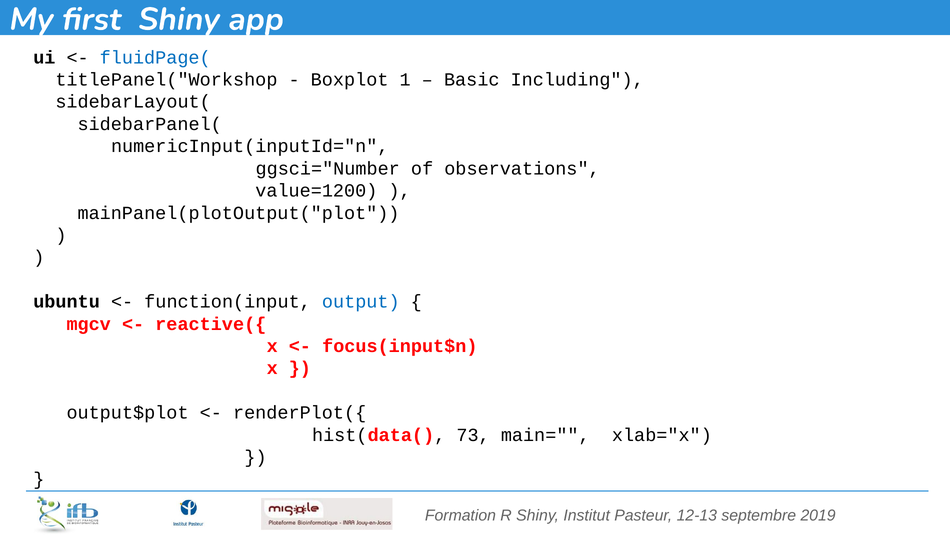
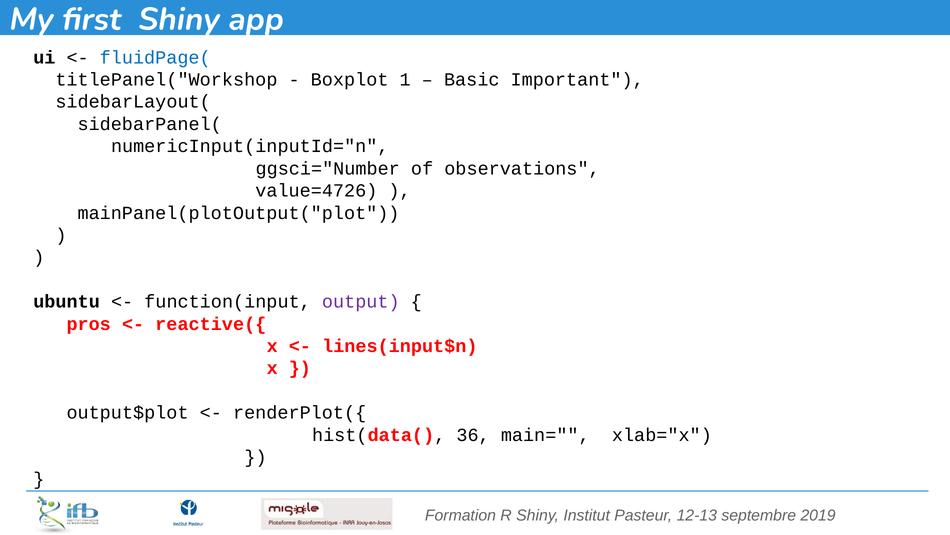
Including: Including -> Important
value=1200: value=1200 -> value=4726
output colour: blue -> purple
mgcv: mgcv -> pros
focus(input$n: focus(input$n -> lines(input$n
73: 73 -> 36
